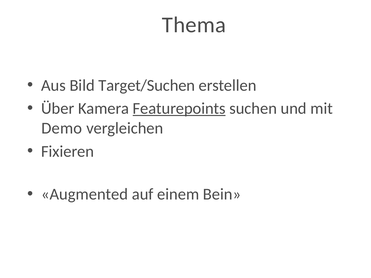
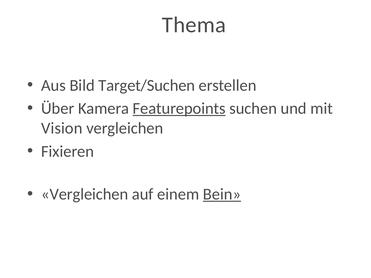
Demo: Demo -> Vision
Augmented at (85, 194): Augmented -> Vergleichen
Bein underline: none -> present
